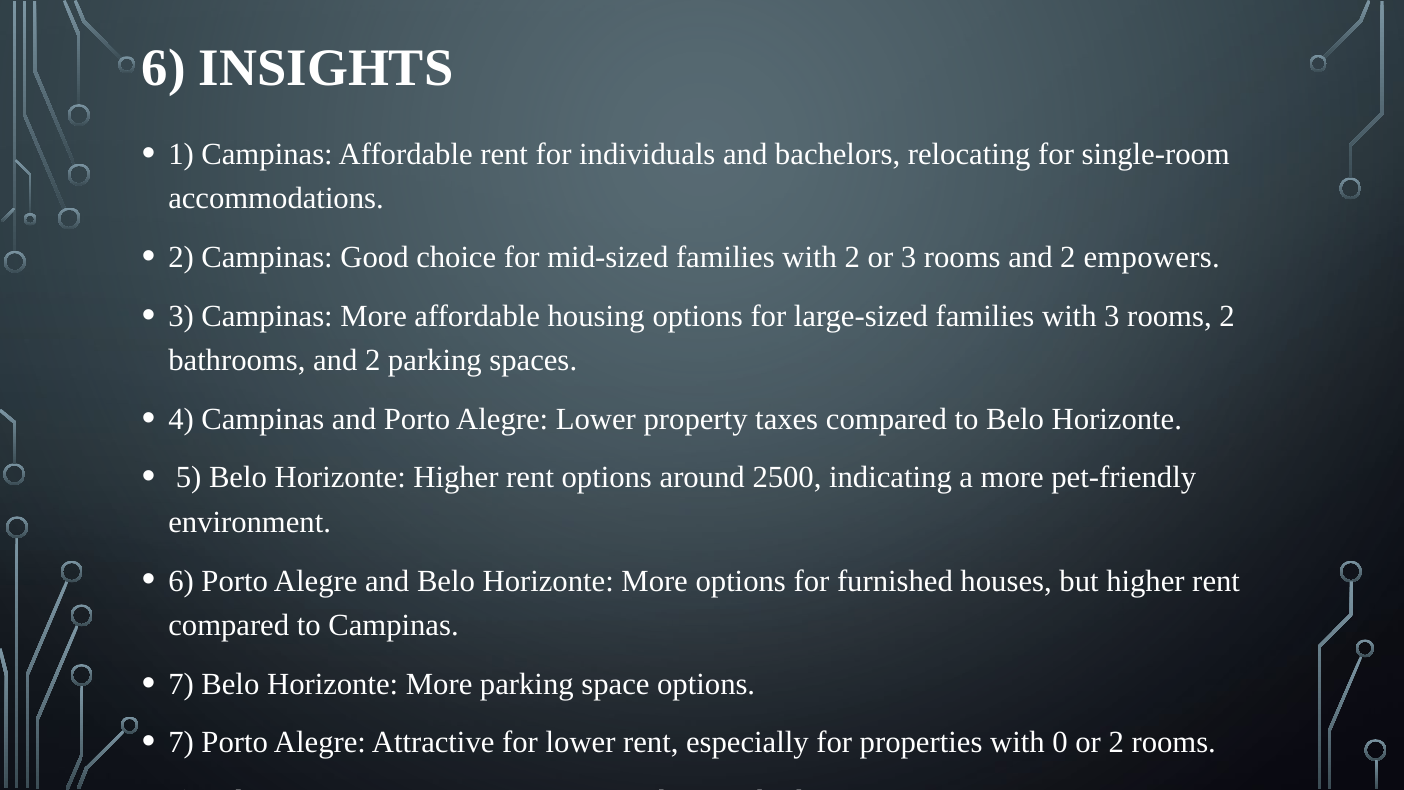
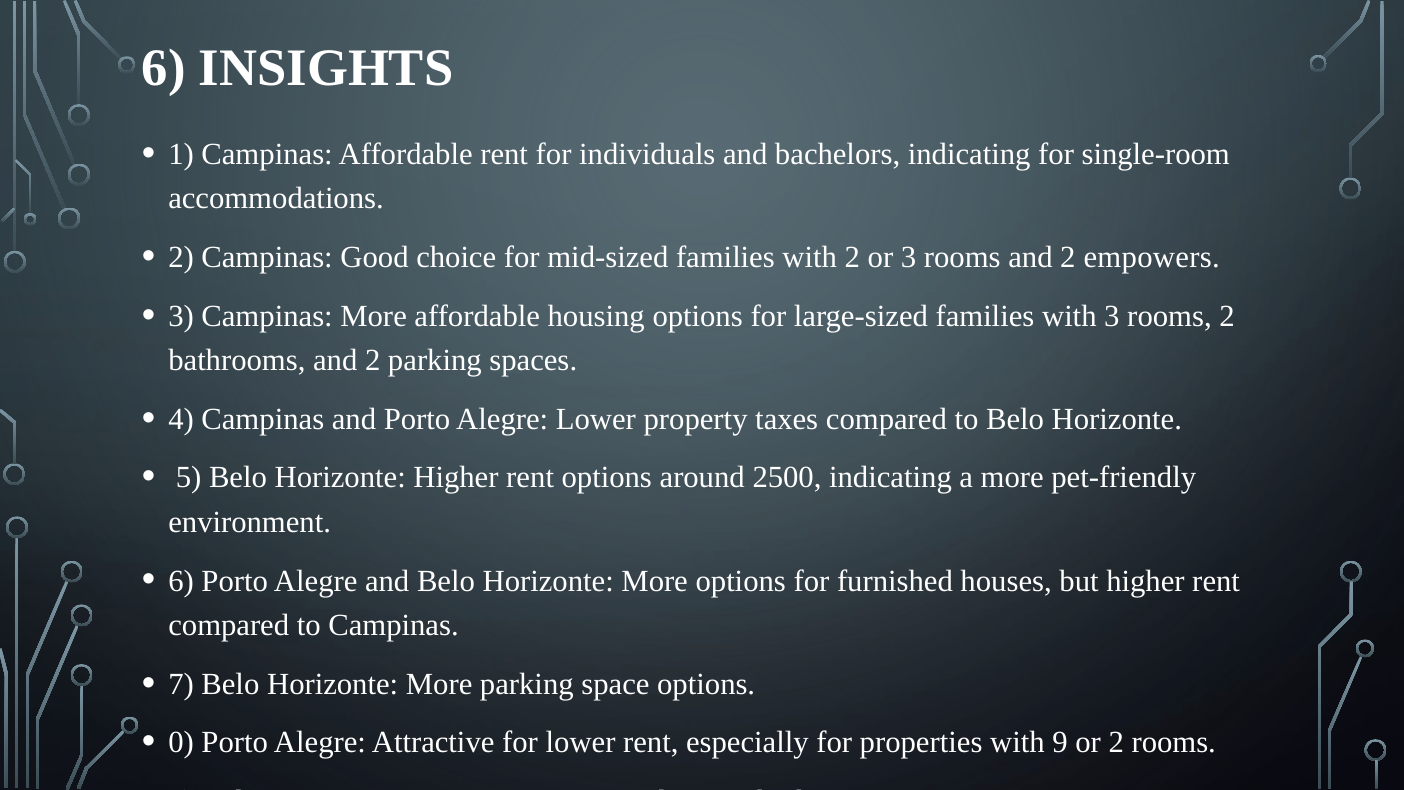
bachelors relocating: relocating -> indicating
7 at (181, 743): 7 -> 0
with 0: 0 -> 9
